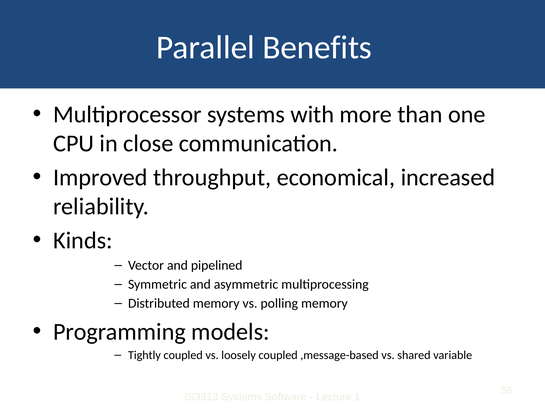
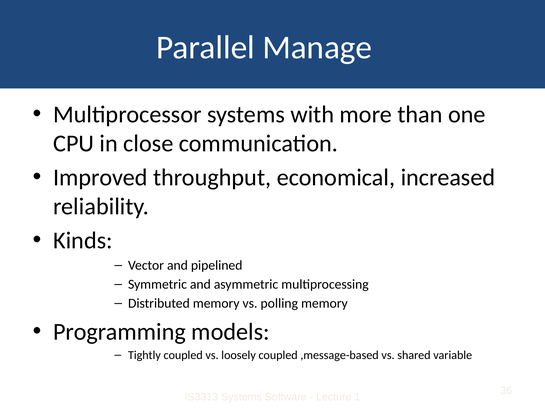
Benefits: Benefits -> Manage
